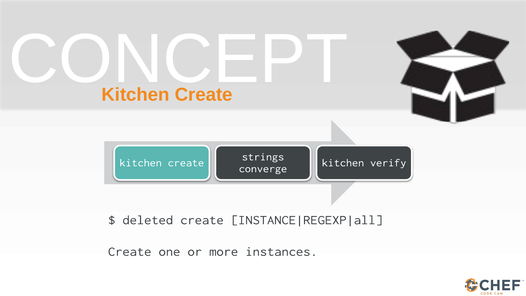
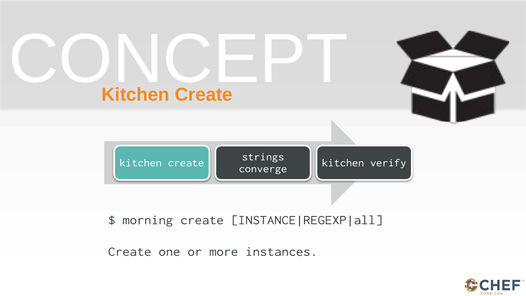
deleted: deleted -> morning
